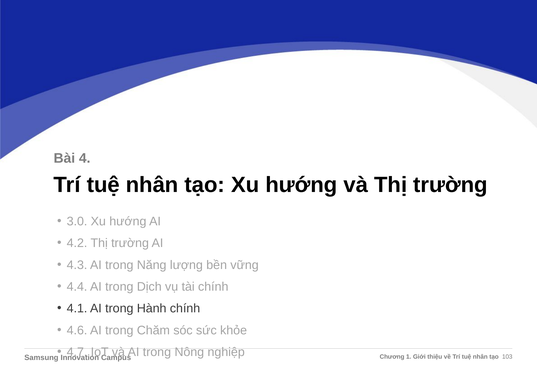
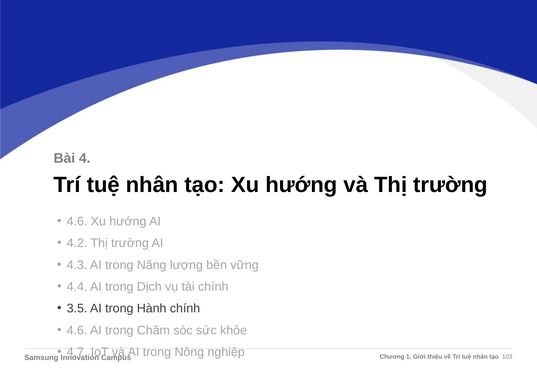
3.0 at (77, 221): 3.0 -> 4.6
4.1: 4.1 -> 3.5
